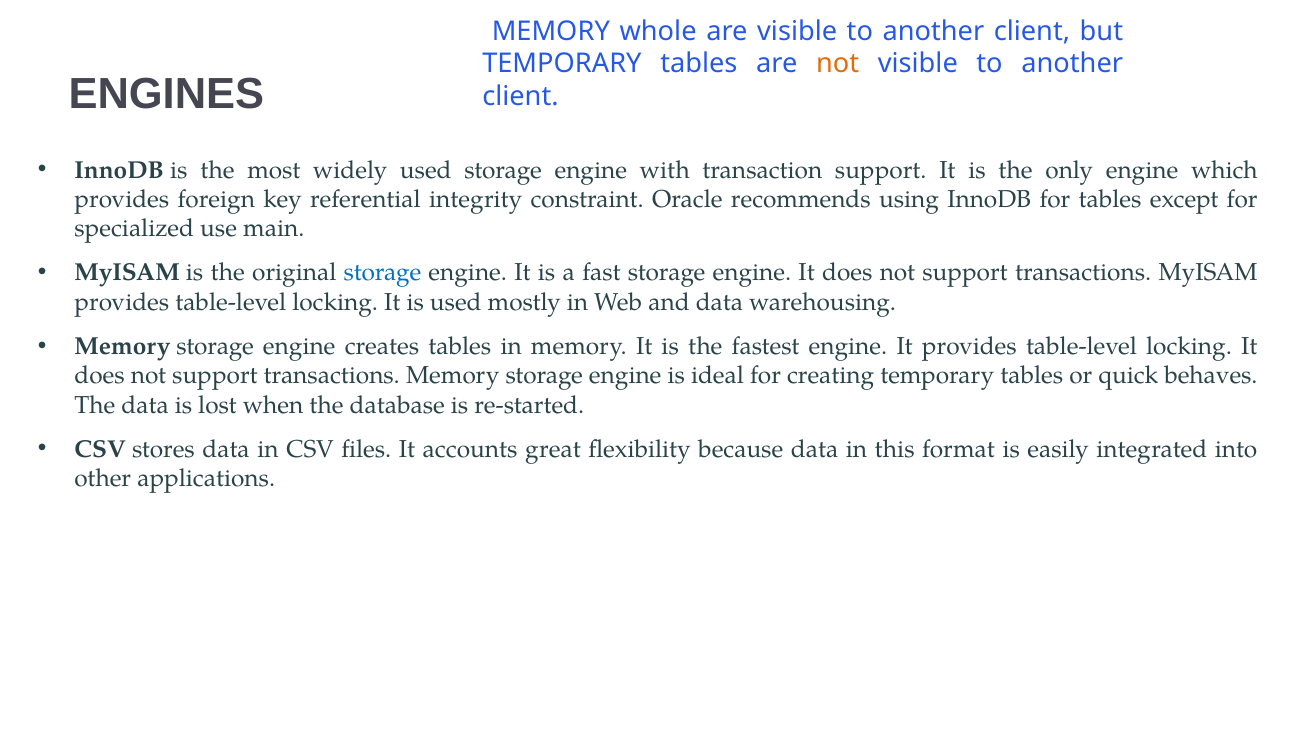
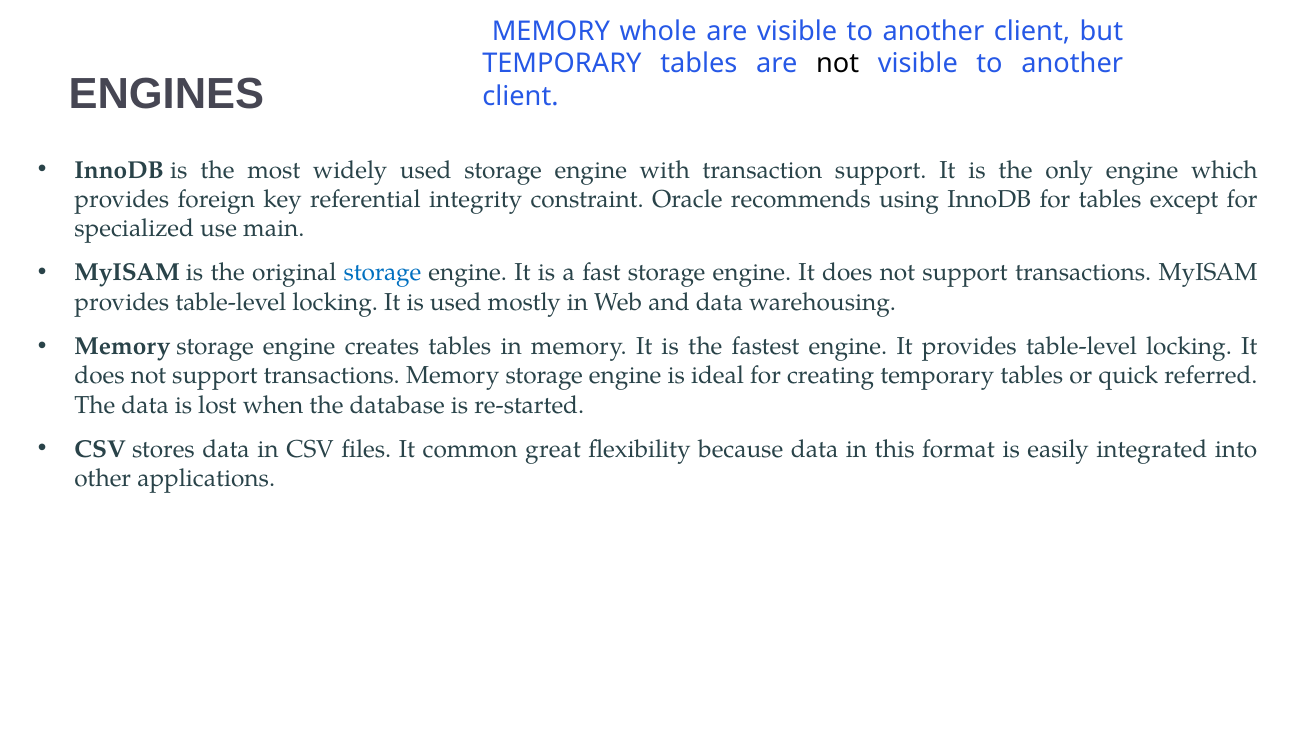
not at (838, 64) colour: orange -> black
behaves: behaves -> referred
accounts: accounts -> common
